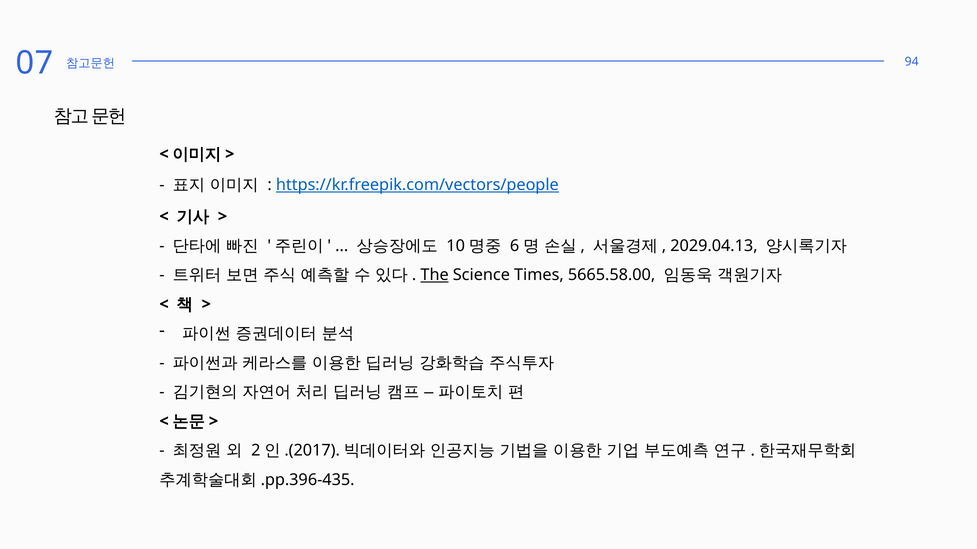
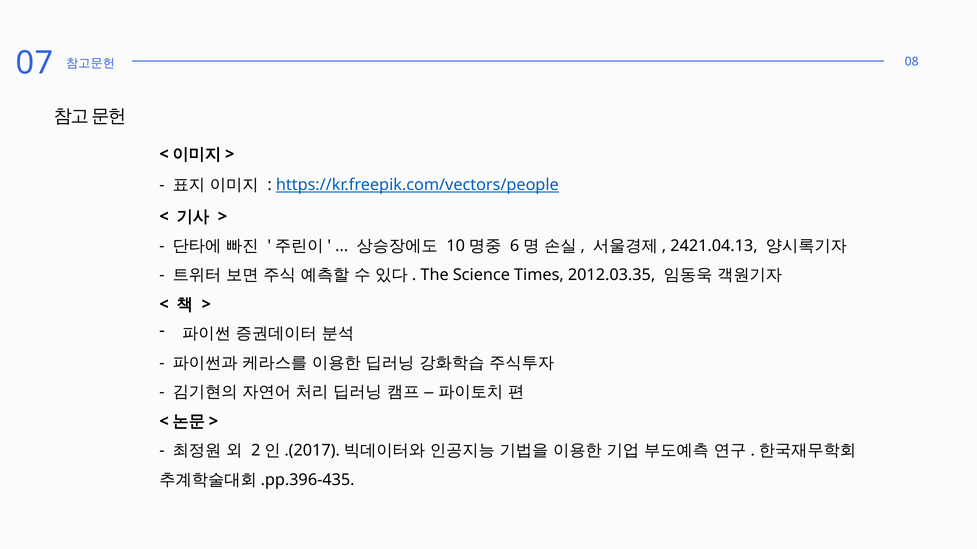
94: 94 -> 08
2029.04.13: 2029.04.13 -> 2421.04.13
The underline: present -> none
5665.58.00: 5665.58.00 -> 2012.03.35
